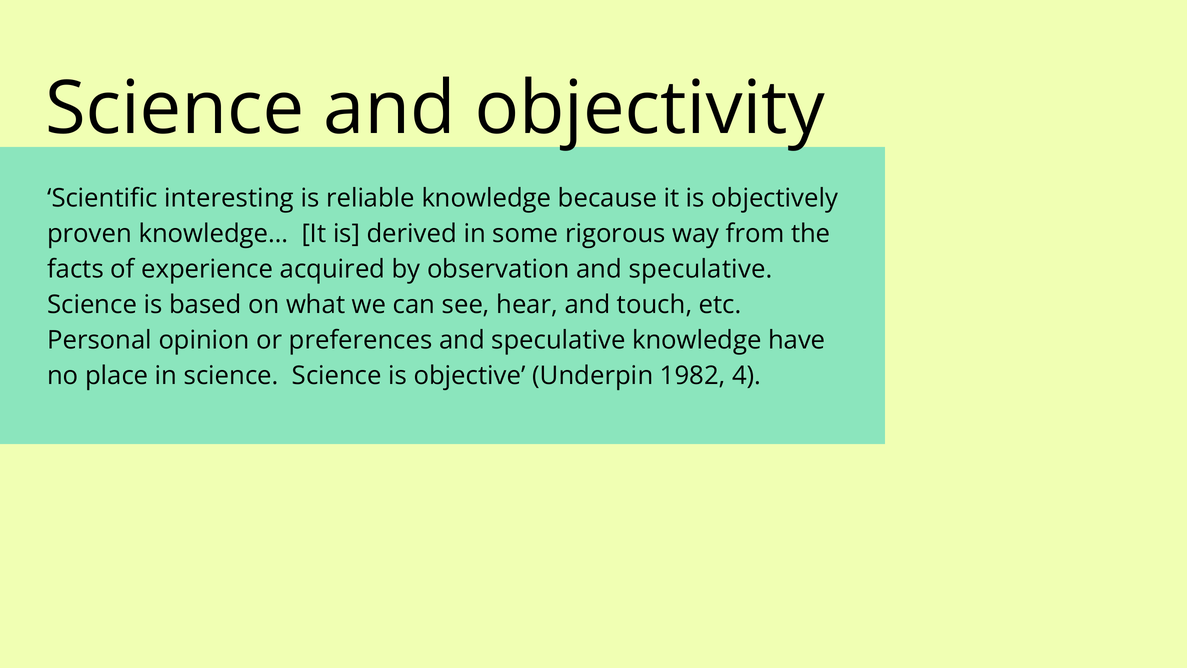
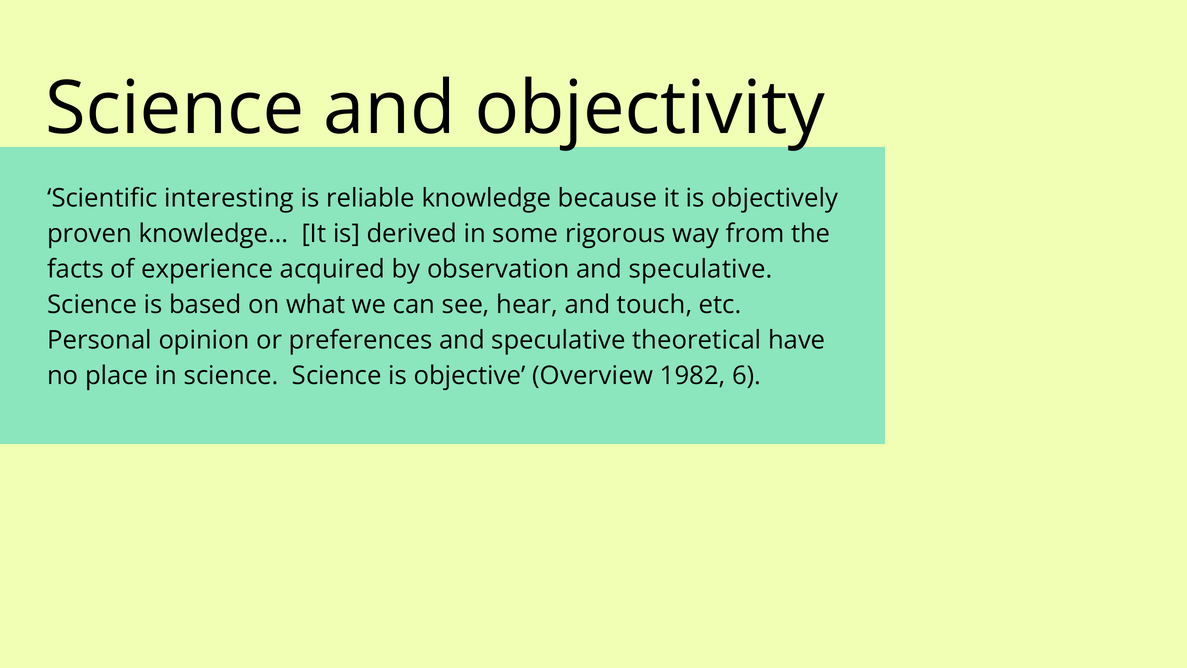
speculative knowledge: knowledge -> theoretical
Underpin: Underpin -> Overview
4: 4 -> 6
